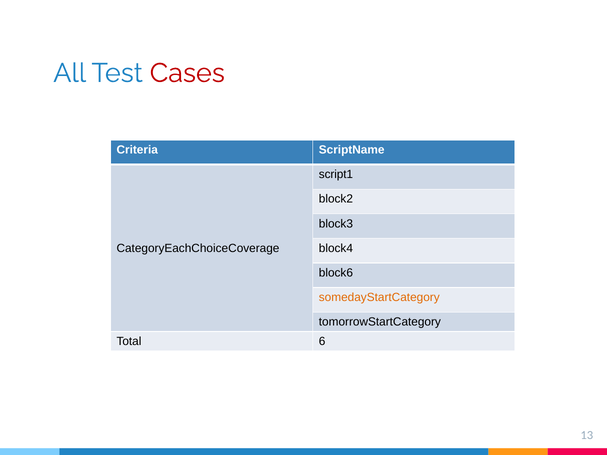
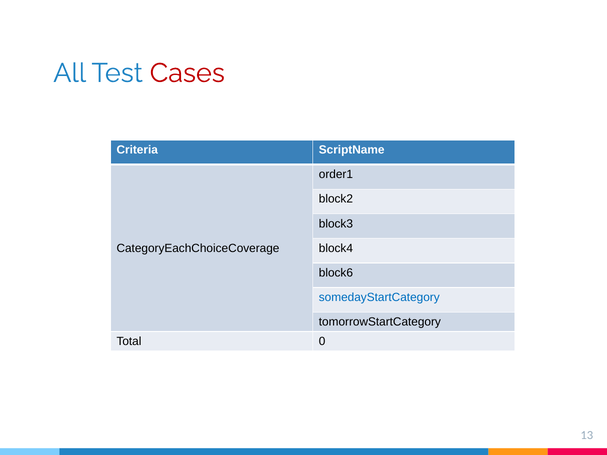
script1: script1 -> order1
somedayStartCategory colour: orange -> blue
6: 6 -> 0
